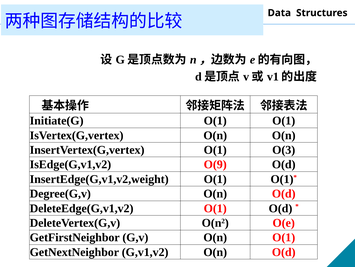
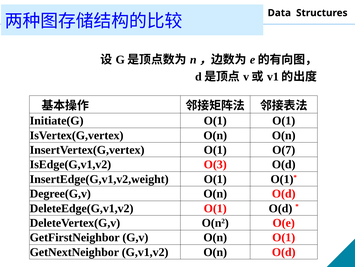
O(3: O(3 -> O(7
O(9: O(9 -> O(3
